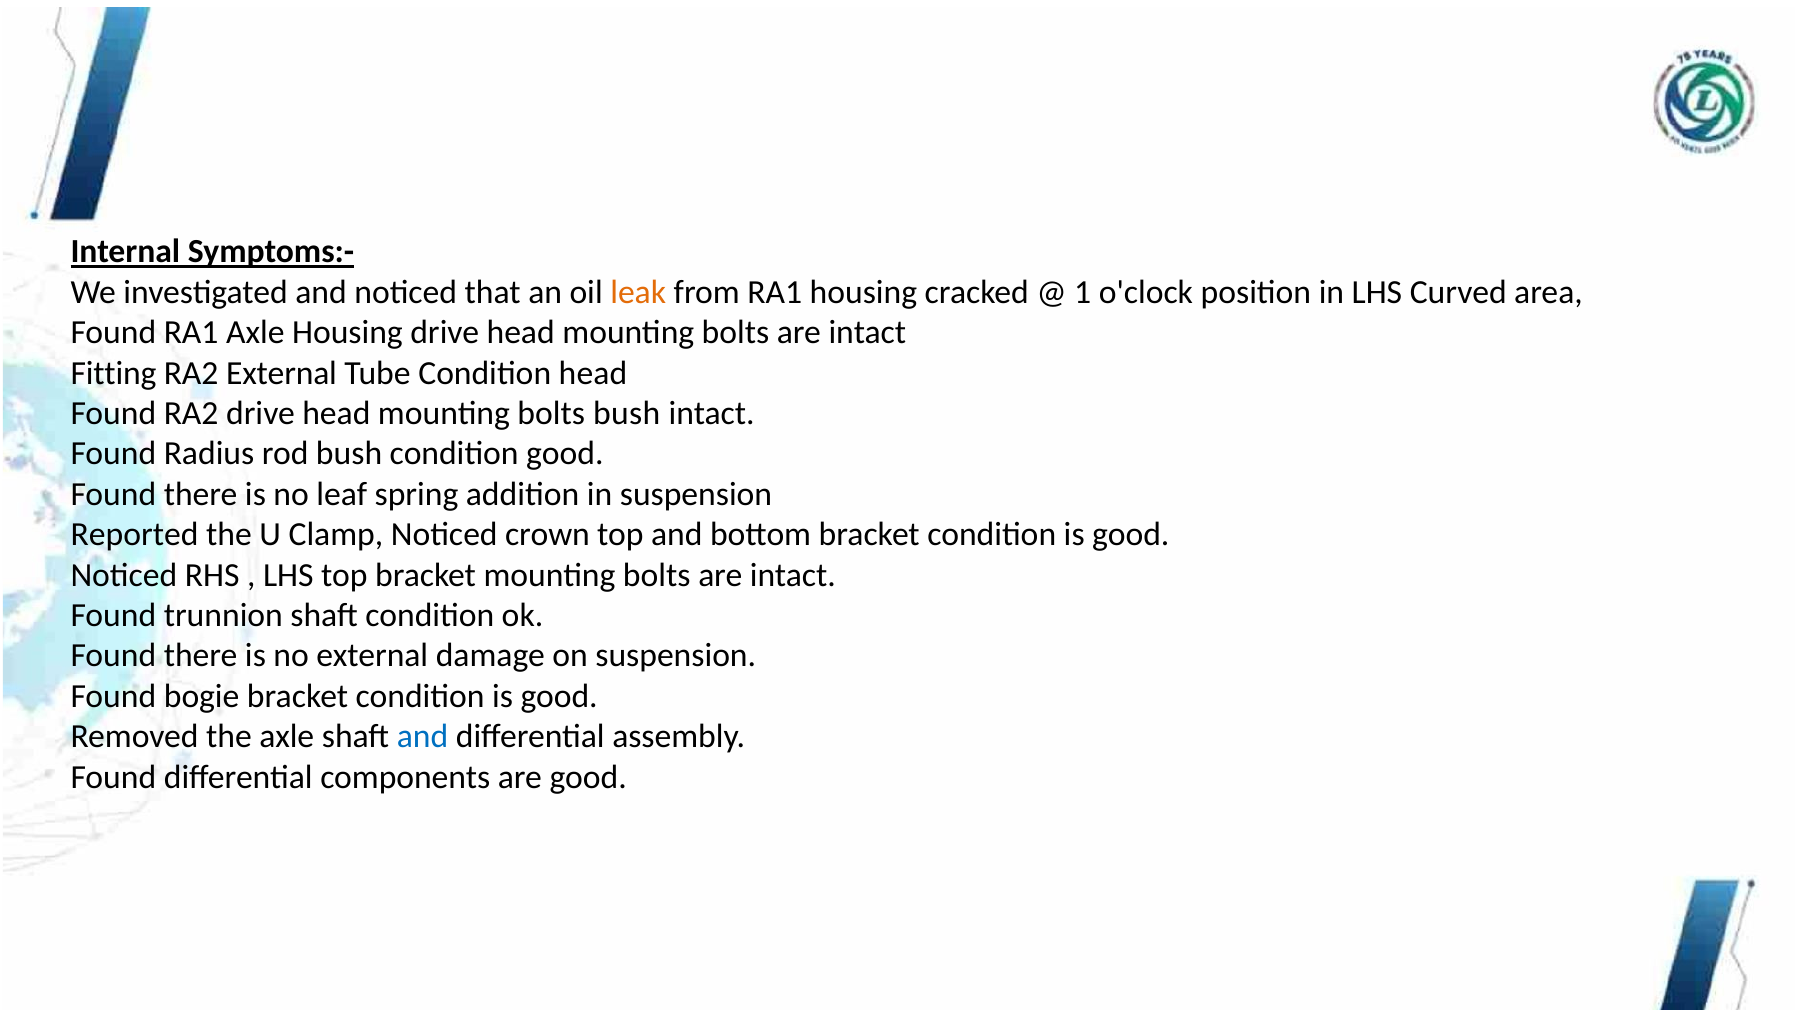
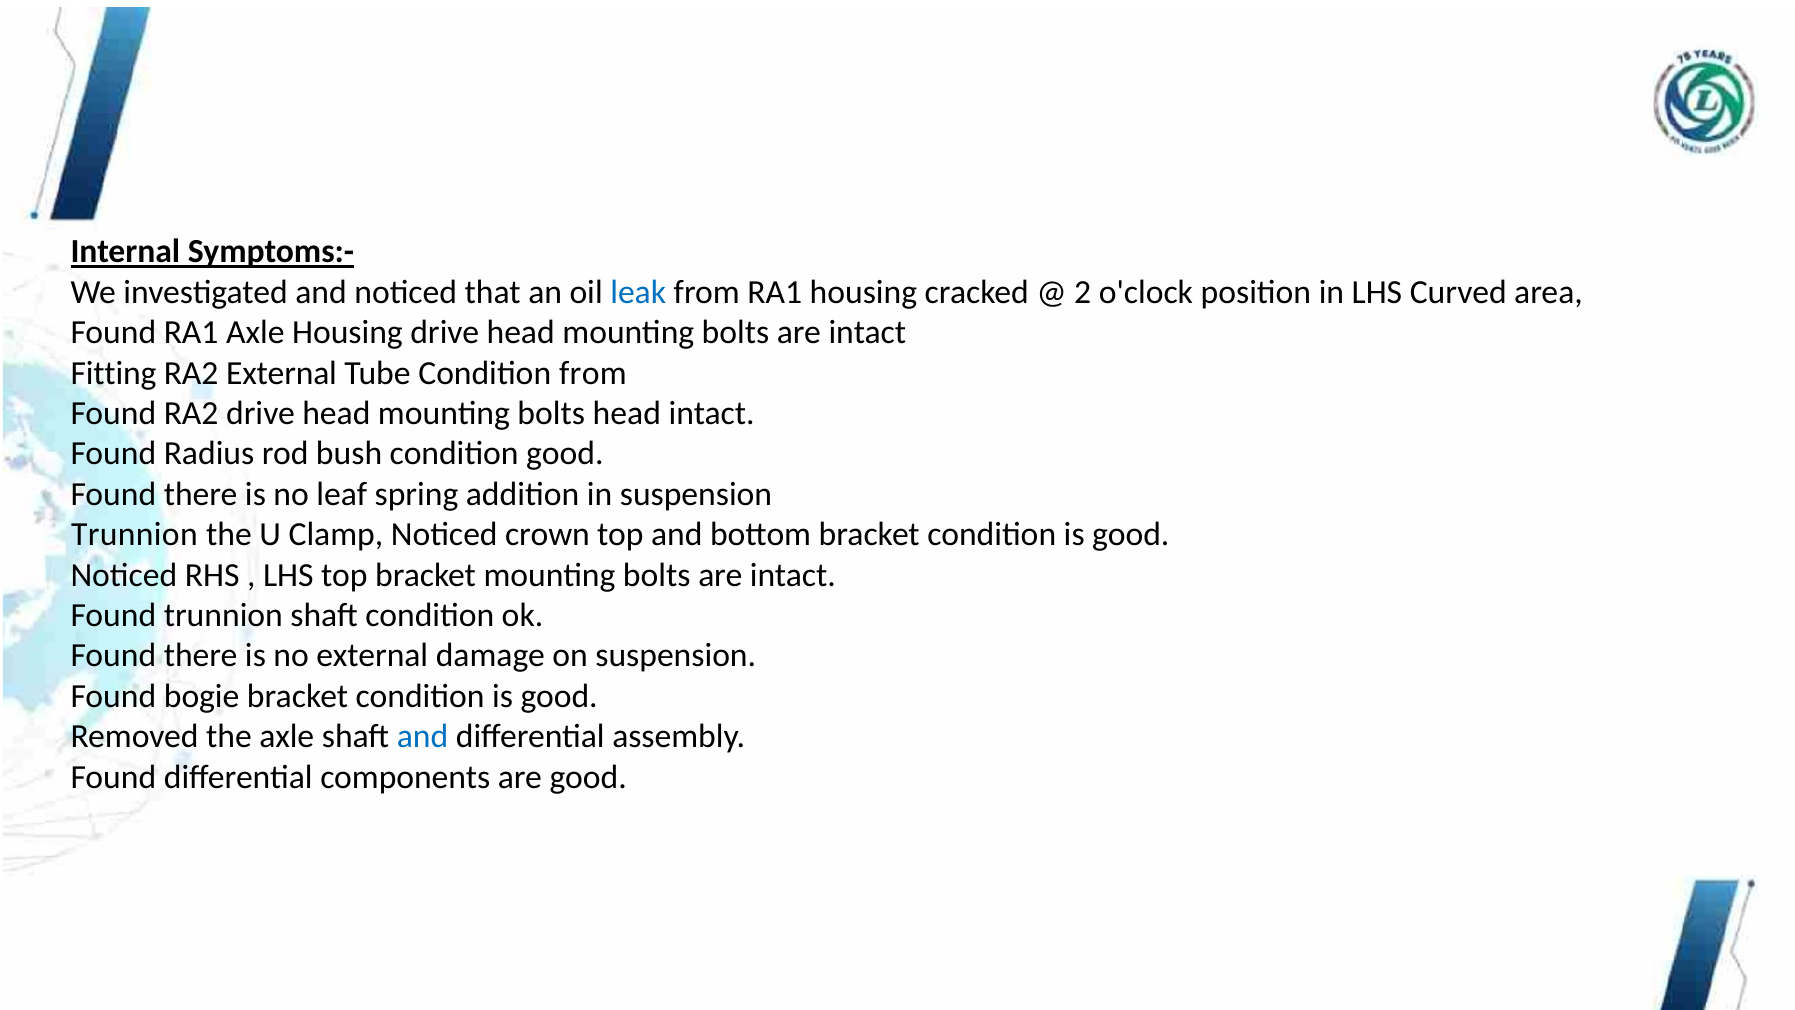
leak colour: orange -> blue
1: 1 -> 2
Condition head: head -> from
bolts bush: bush -> head
Reported at (135, 534): Reported -> Trunnion
